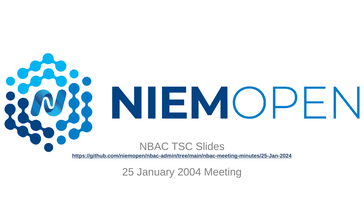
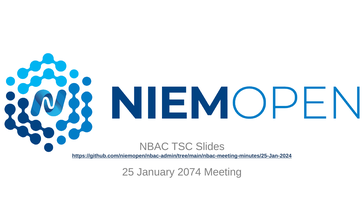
2004: 2004 -> 2074
